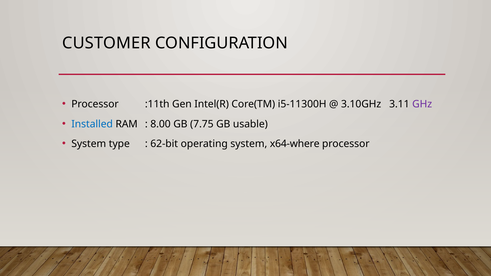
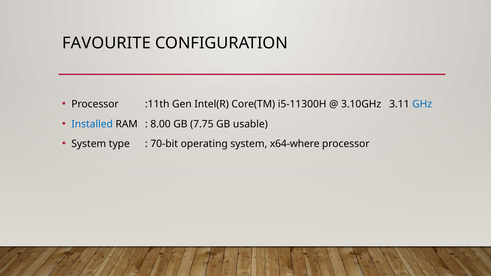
CUSTOMER: CUSTOMER -> FAVOURITE
GHz colour: purple -> blue
62-bit: 62-bit -> 70-bit
